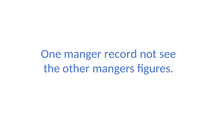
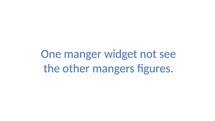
record: record -> widget
